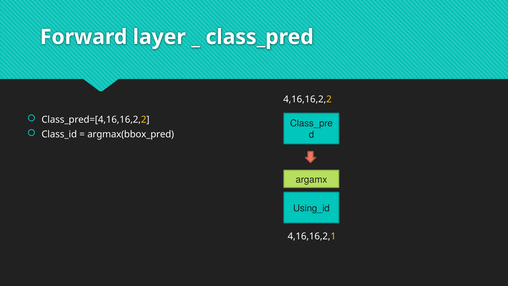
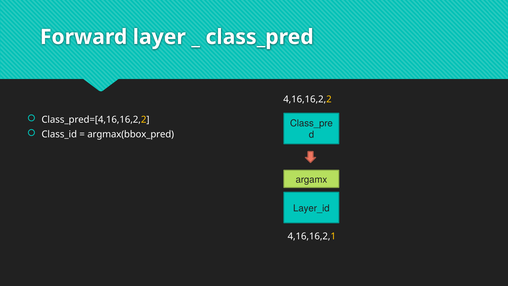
Using_id: Using_id -> Layer_id
